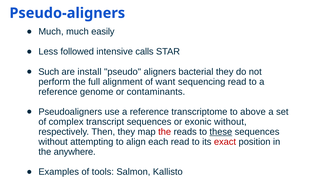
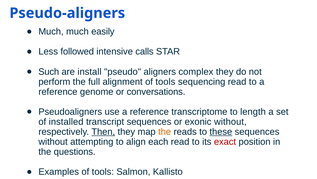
bacterial: bacterial -> complex
alignment of want: want -> tools
contaminants: contaminants -> conversations
above: above -> length
complex: complex -> installed
Then underline: none -> present
the at (165, 131) colour: red -> orange
anywhere: anywhere -> questions
